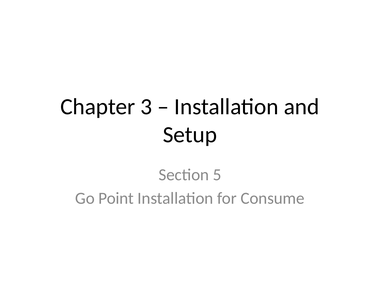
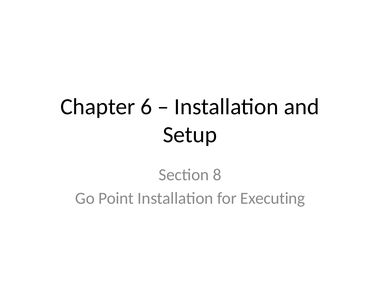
3: 3 -> 6
5: 5 -> 8
Consume: Consume -> Executing
